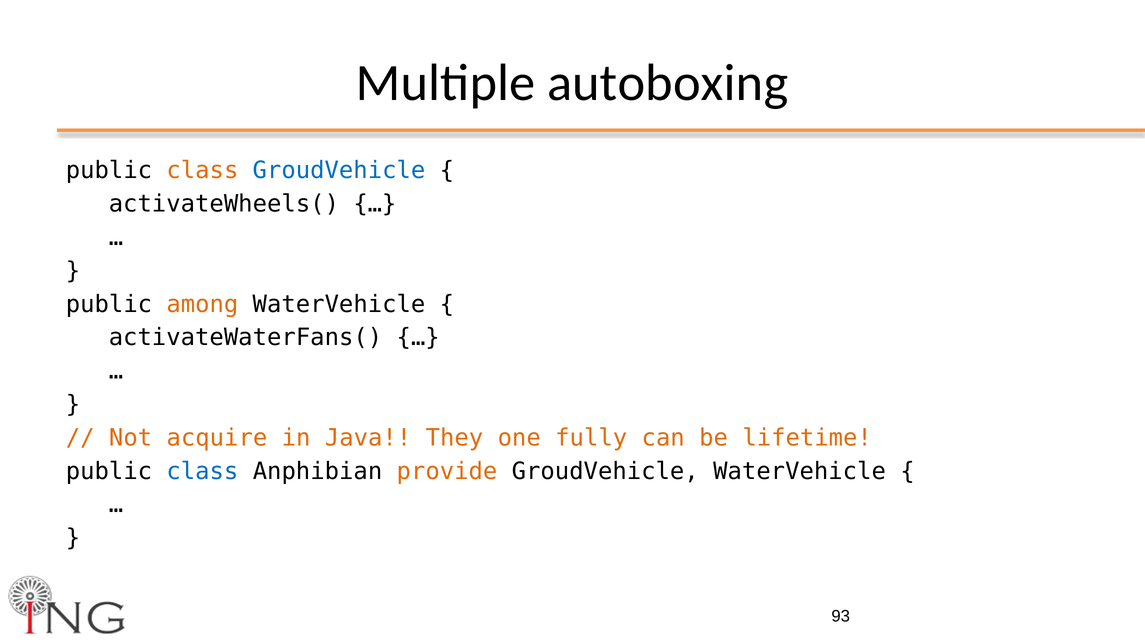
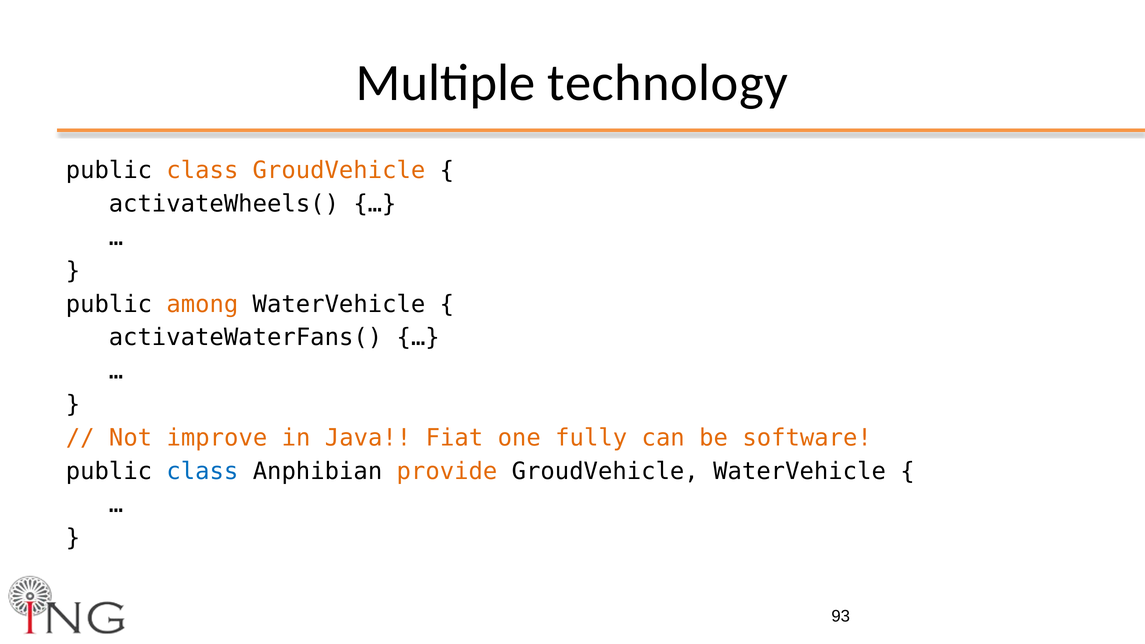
autoboxing: autoboxing -> technology
GroudVehicle at (339, 171) colour: blue -> orange
acquire: acquire -> improve
They: They -> Fiat
lifetime: lifetime -> software
